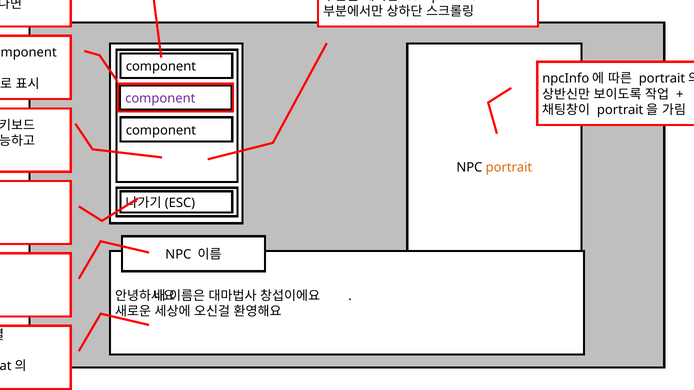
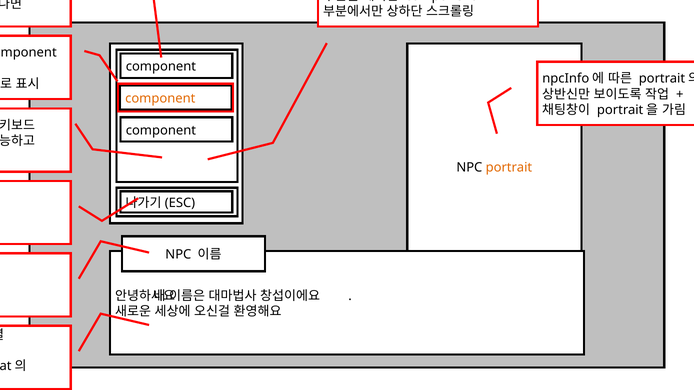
component at (160, 98) colour: purple -> orange
